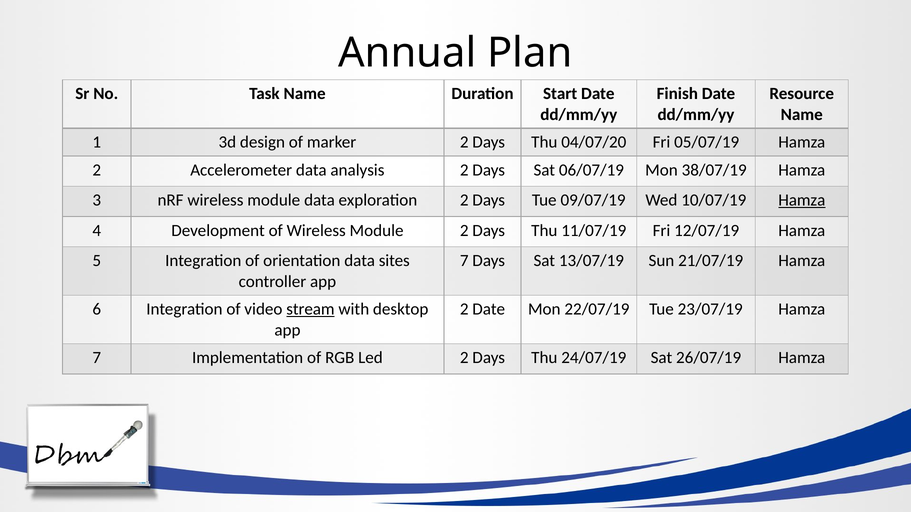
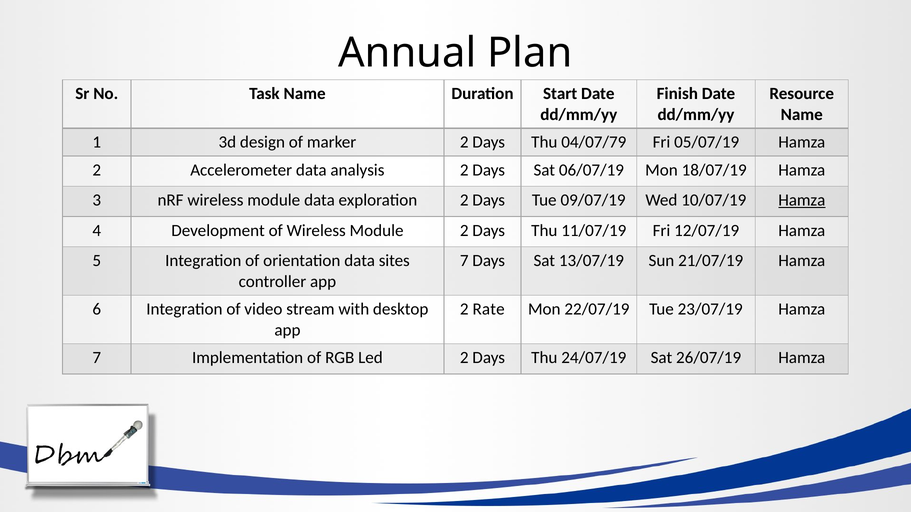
04/07/20: 04/07/20 -> 04/07/79
38/07/19: 38/07/19 -> 18/07/19
stream underline: present -> none
2 Date: Date -> Rate
